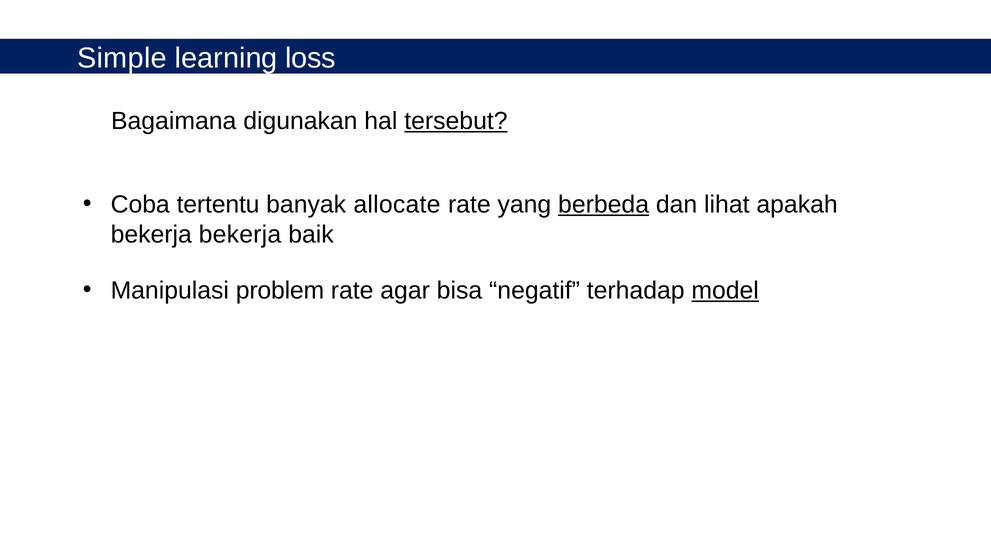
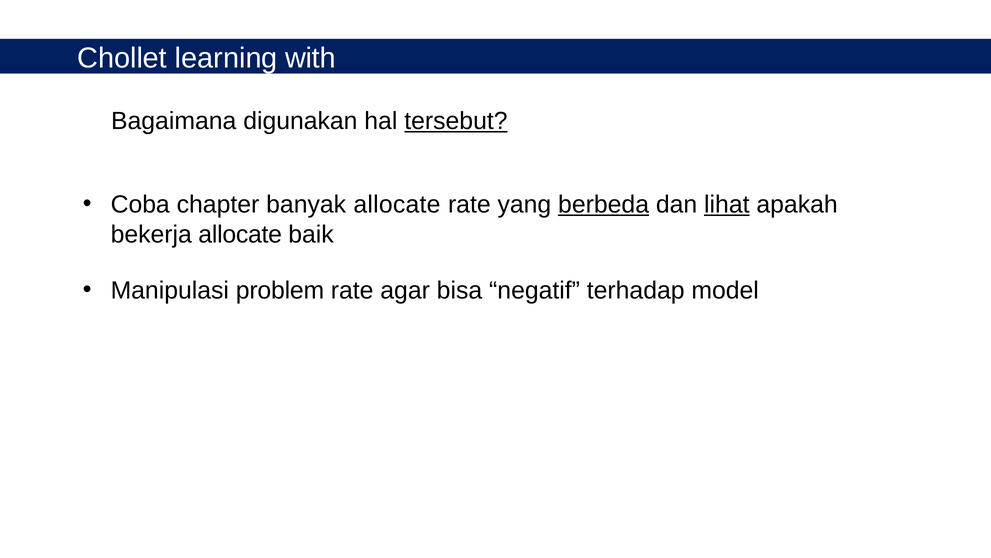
Simple: Simple -> Chollet
loss: loss -> with
tertentu: tertentu -> chapter
lihat underline: none -> present
bekerja bekerja: bekerja -> allocate
model underline: present -> none
